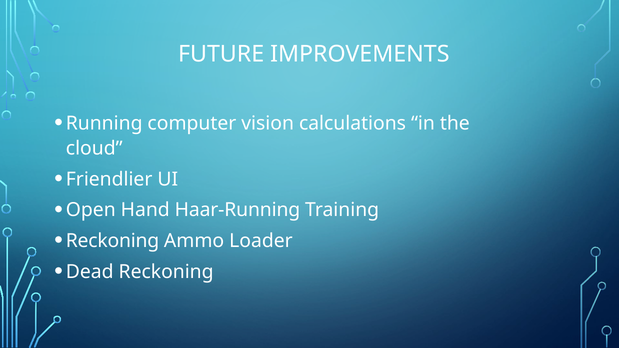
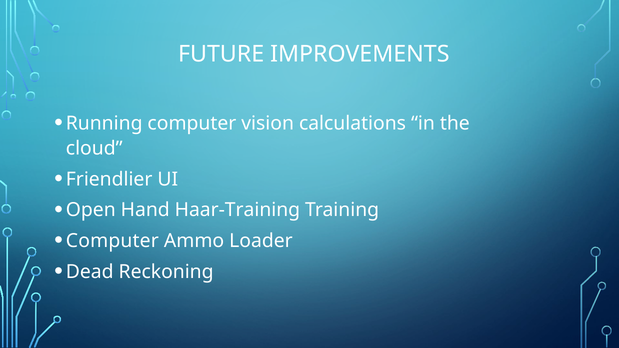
Haar-Running: Haar-Running -> Haar-Training
Reckoning at (113, 241): Reckoning -> Computer
